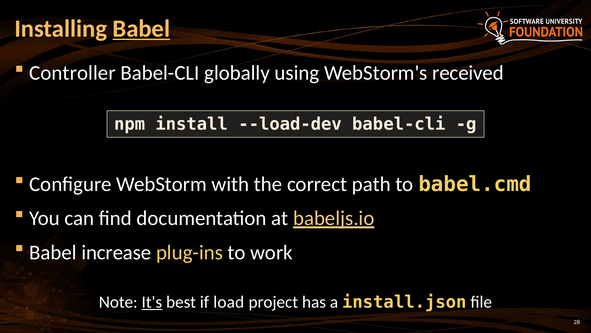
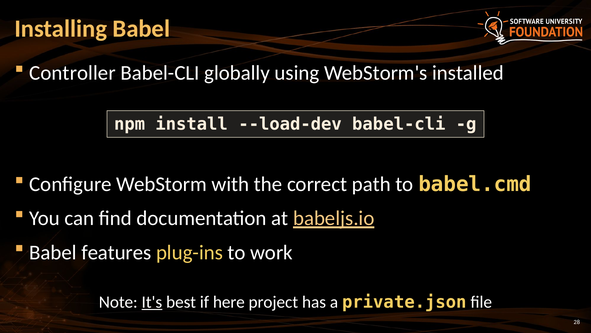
Babel at (141, 29) underline: present -> none
received: received -> installed
increase: increase -> features
load: load -> here
install.json: install.json -> private.json
